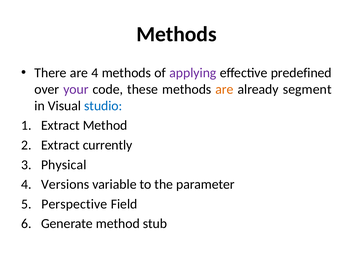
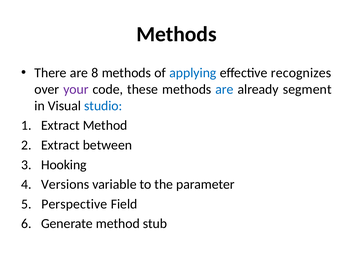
are 4: 4 -> 8
applying colour: purple -> blue
predefined: predefined -> recognizes
are at (224, 89) colour: orange -> blue
currently: currently -> between
Physical: Physical -> Hooking
